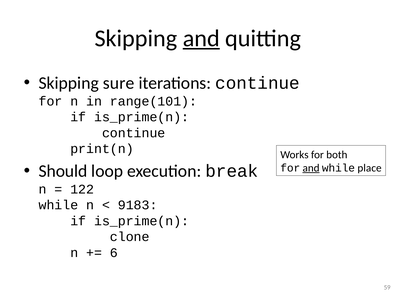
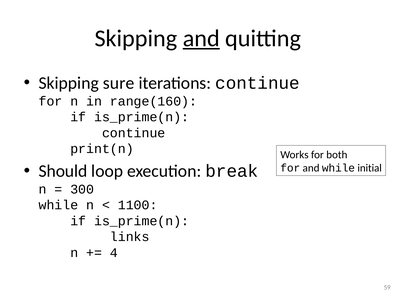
range(101: range(101 -> range(160
and at (311, 168) underline: present -> none
place: place -> initial
122: 122 -> 300
9183: 9183 -> 1100
clone: clone -> links
6: 6 -> 4
